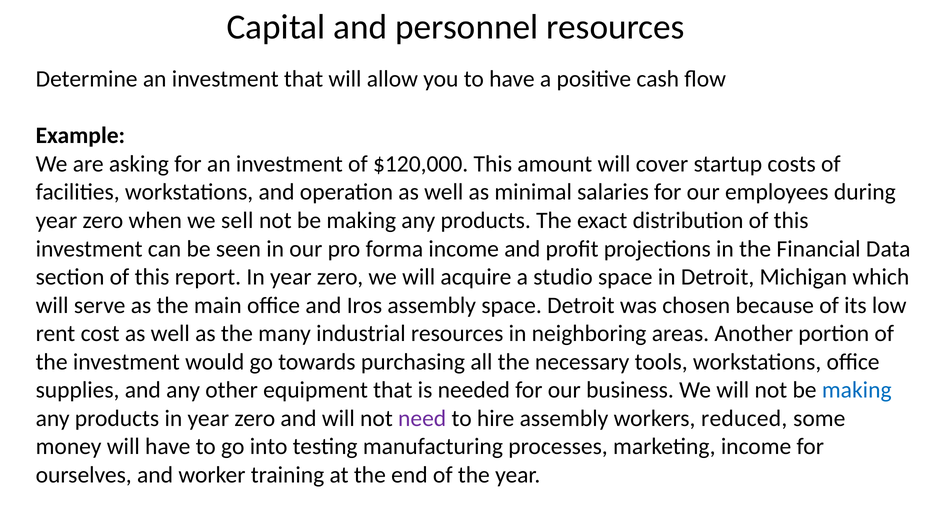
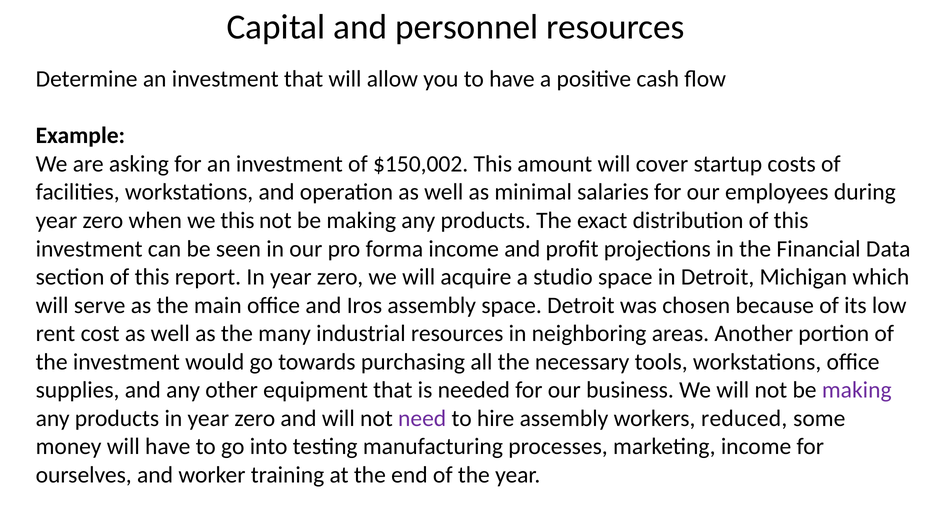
$120,000: $120,000 -> $150,002
we sell: sell -> this
making at (857, 390) colour: blue -> purple
